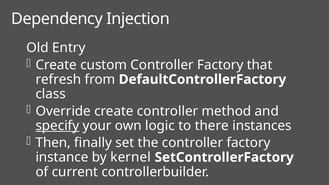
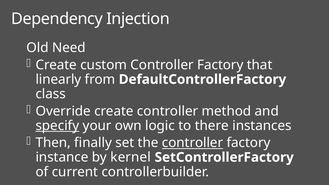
Entry: Entry -> Need
refresh: refresh -> linearly
controller at (192, 143) underline: none -> present
